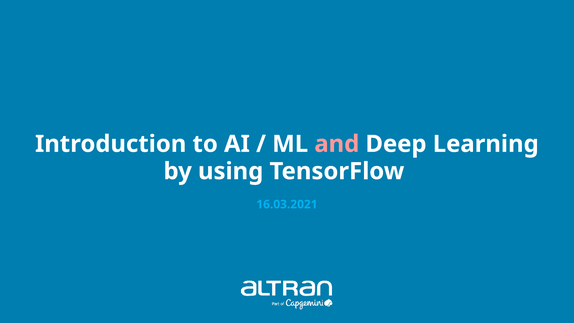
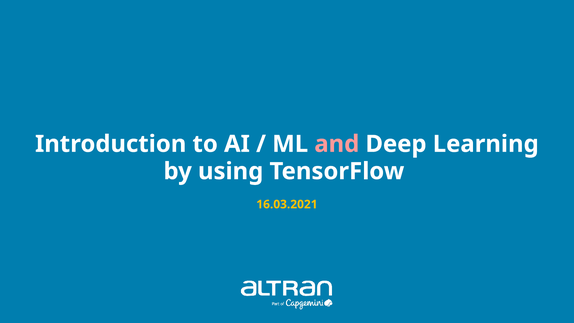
16.03.2021 colour: light blue -> yellow
